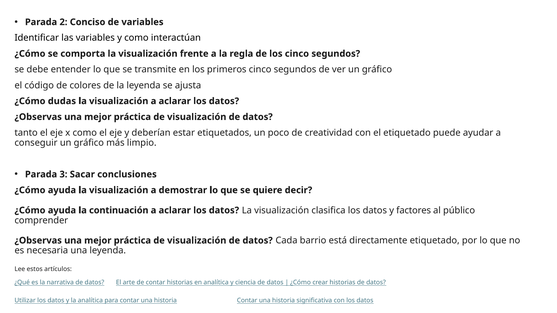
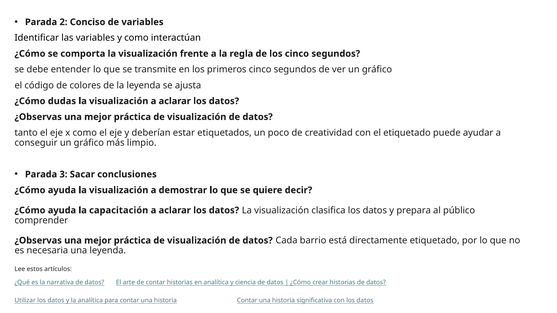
continuación: continuación -> capacitación
factores: factores -> prepara
